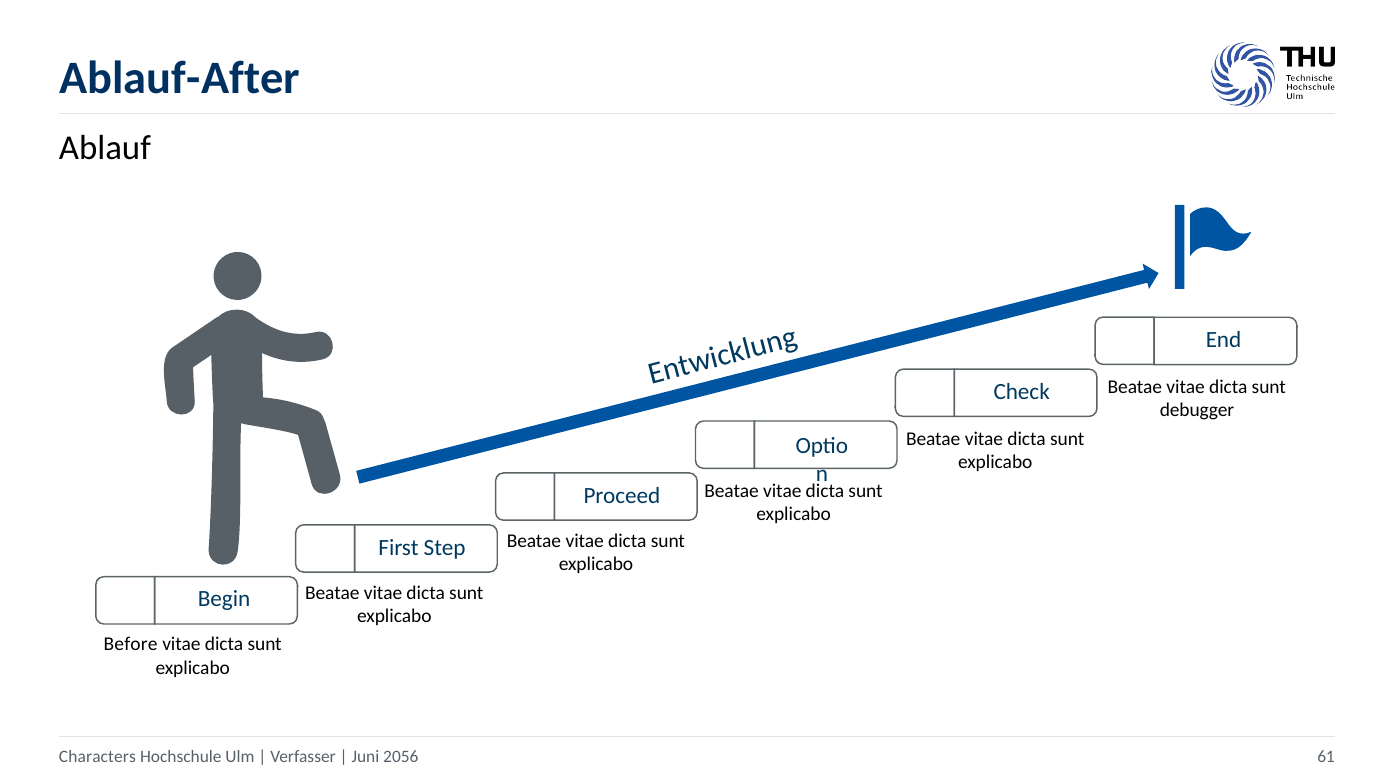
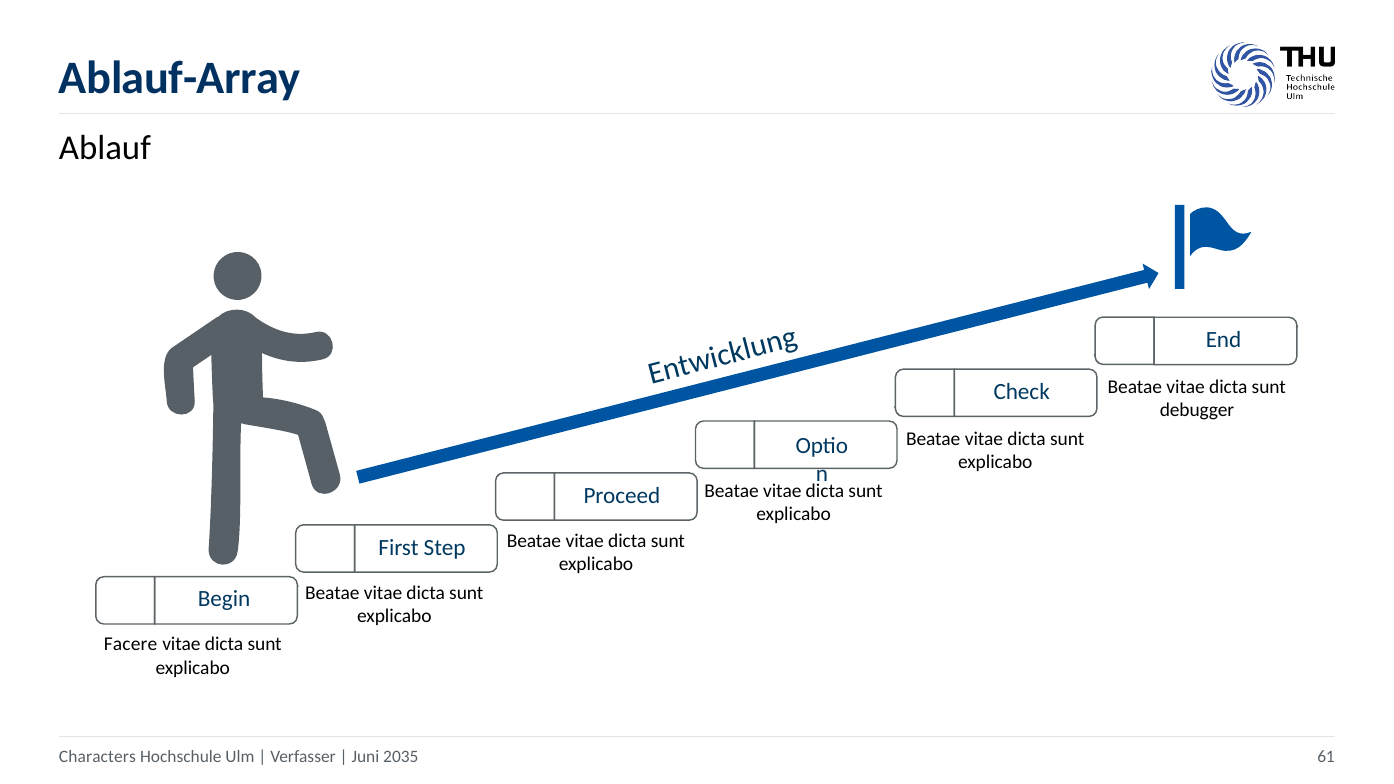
Ablauf-After: Ablauf-After -> Ablauf-Array
Before: Before -> Facere
2056: 2056 -> 2035
